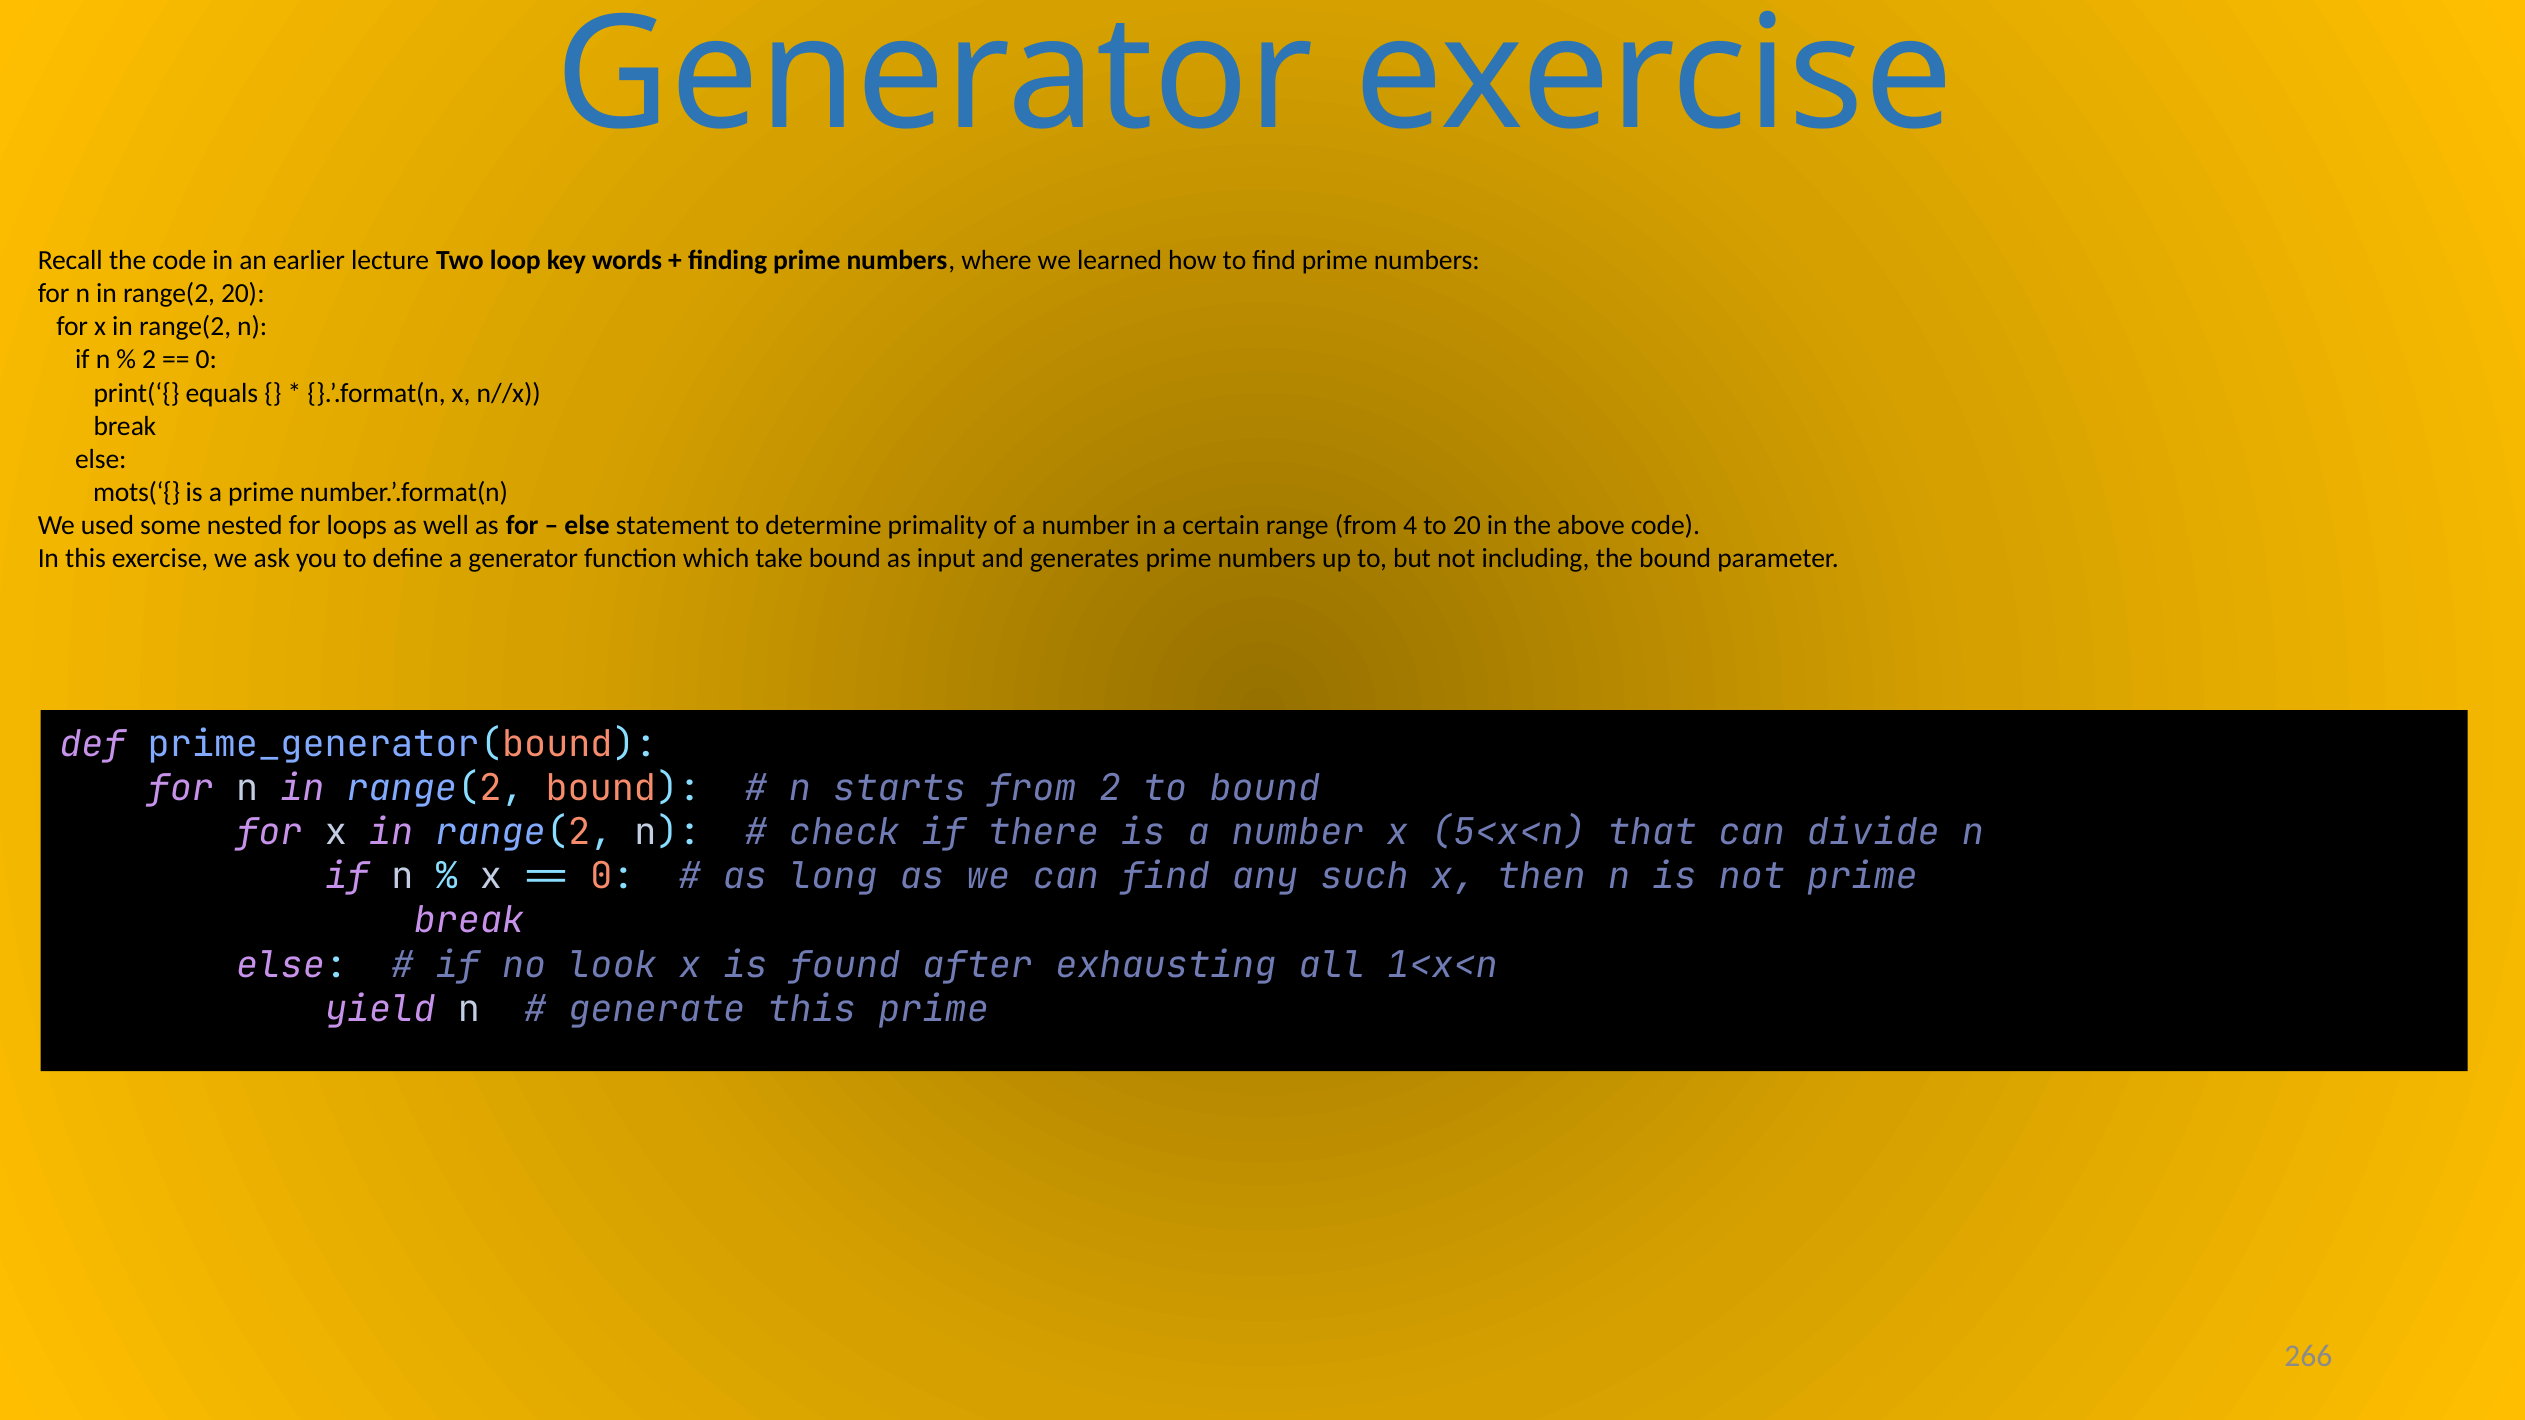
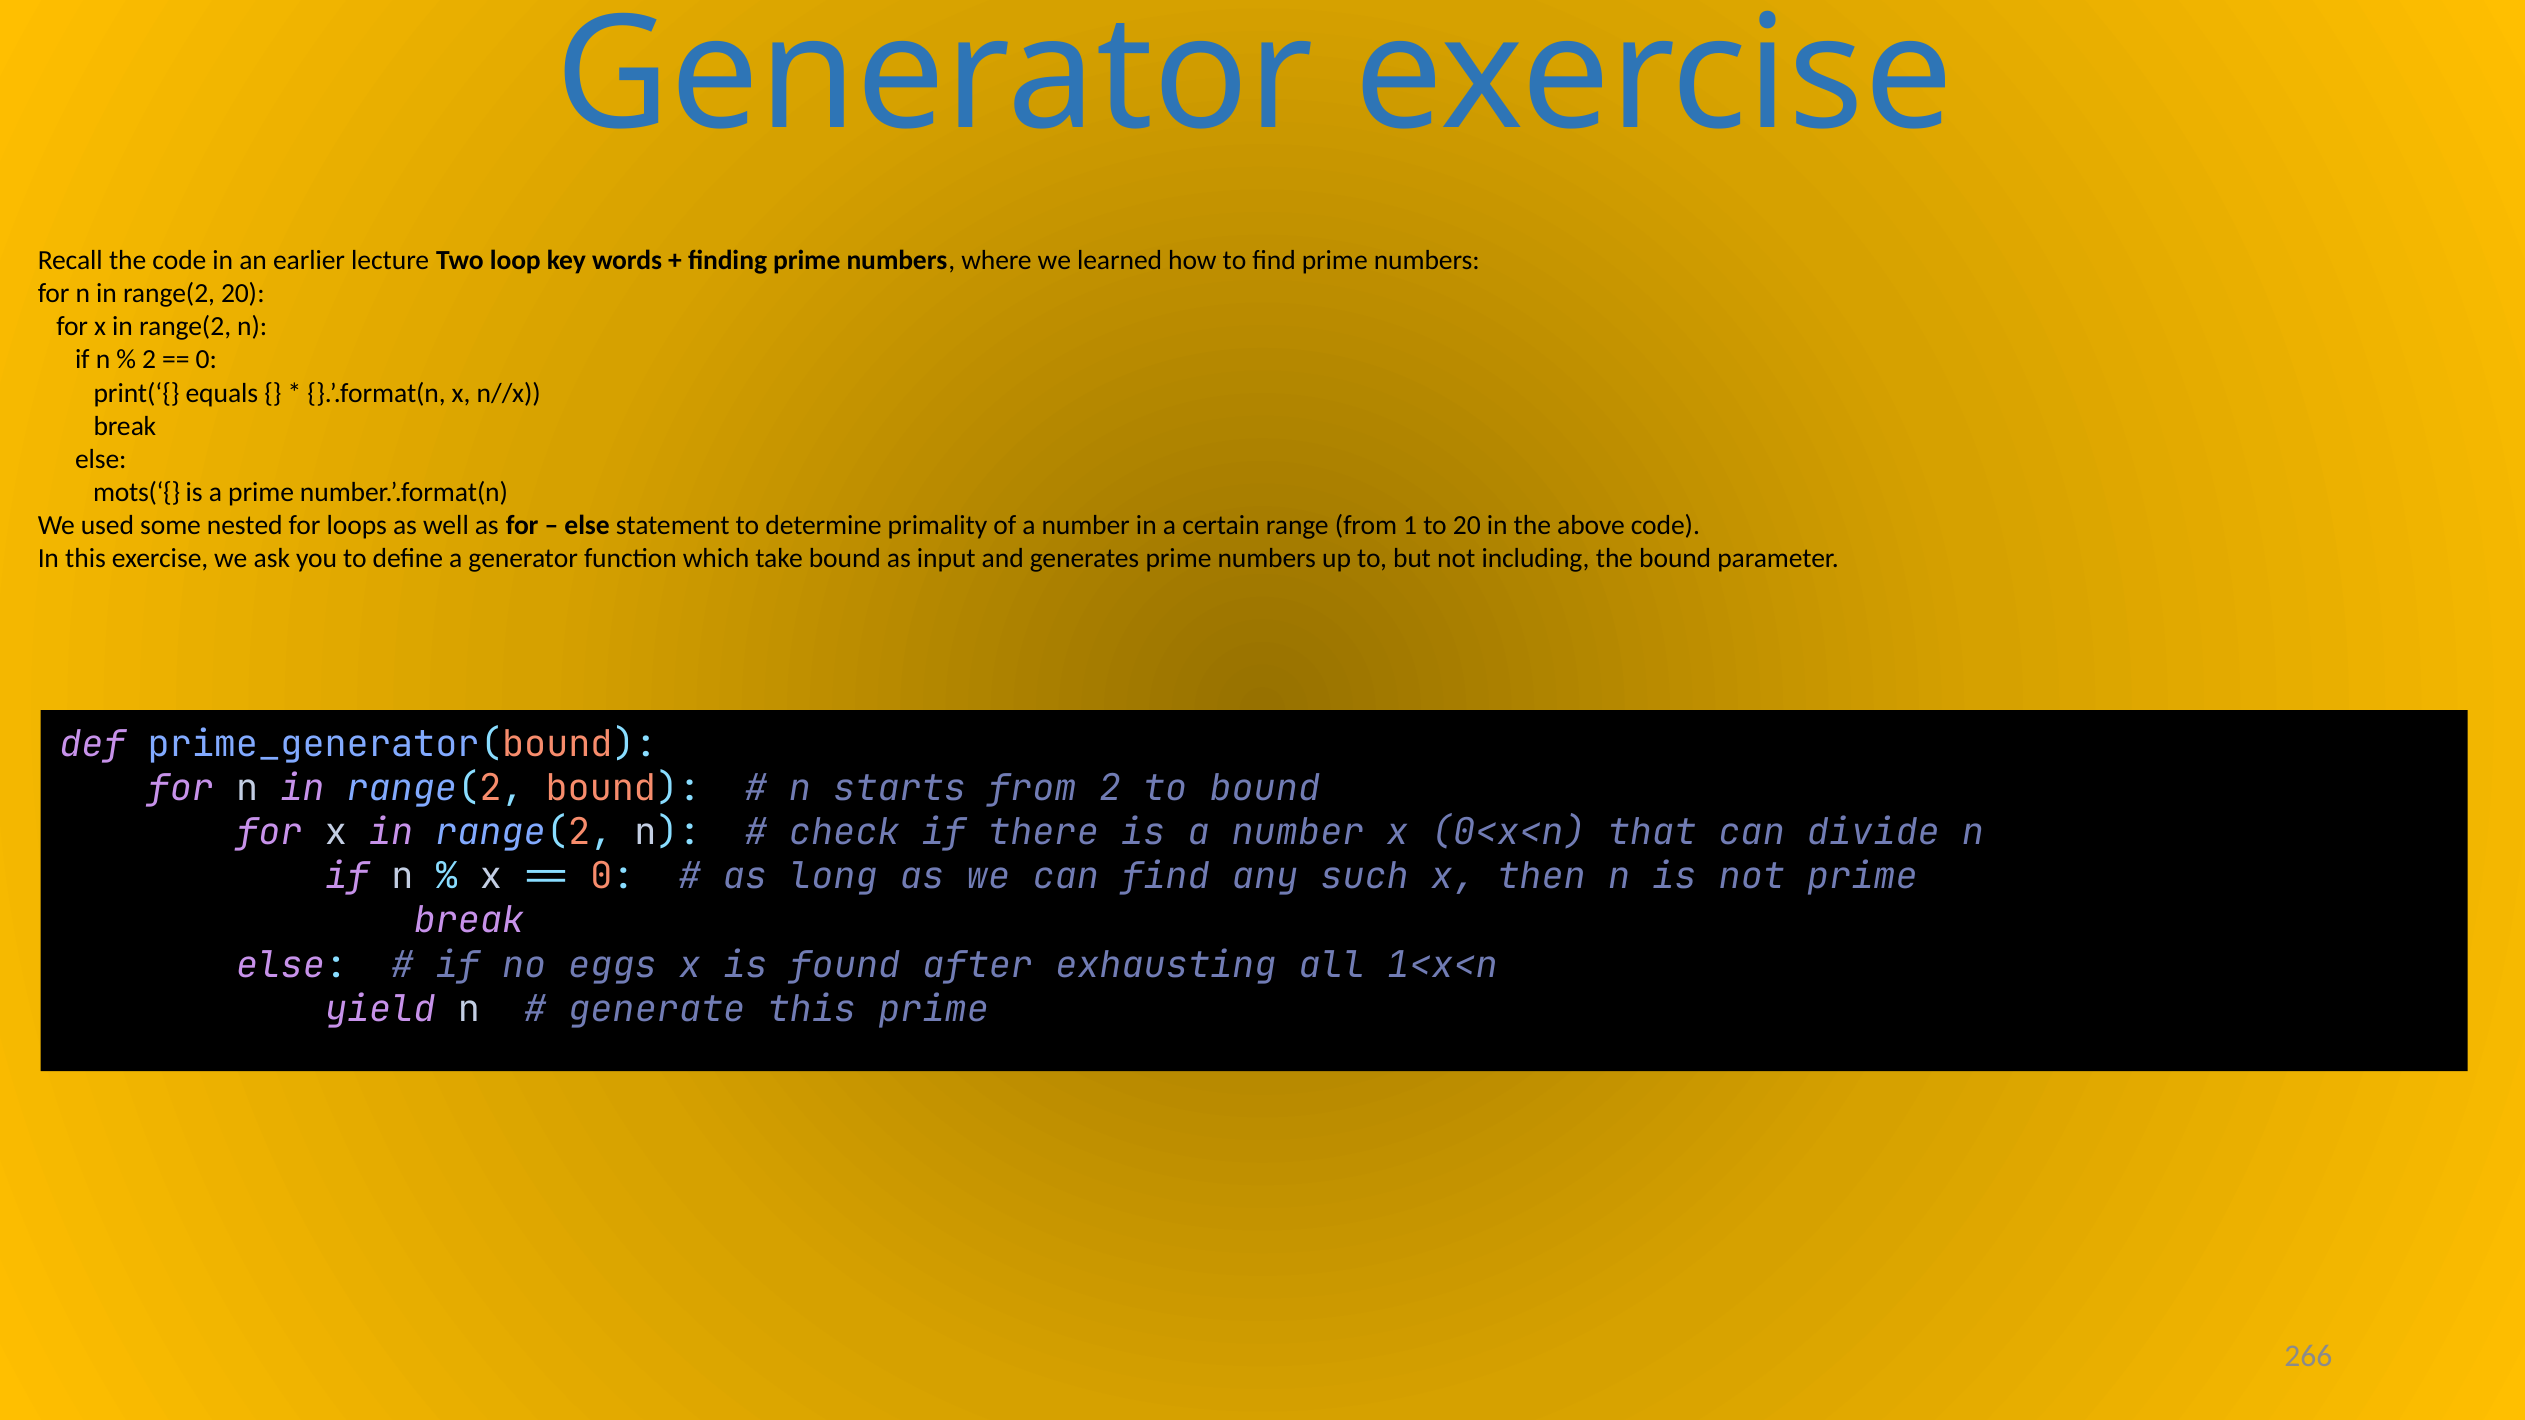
4: 4 -> 1
5<x<n: 5<x<n -> 0<x<n
look: look -> eggs
